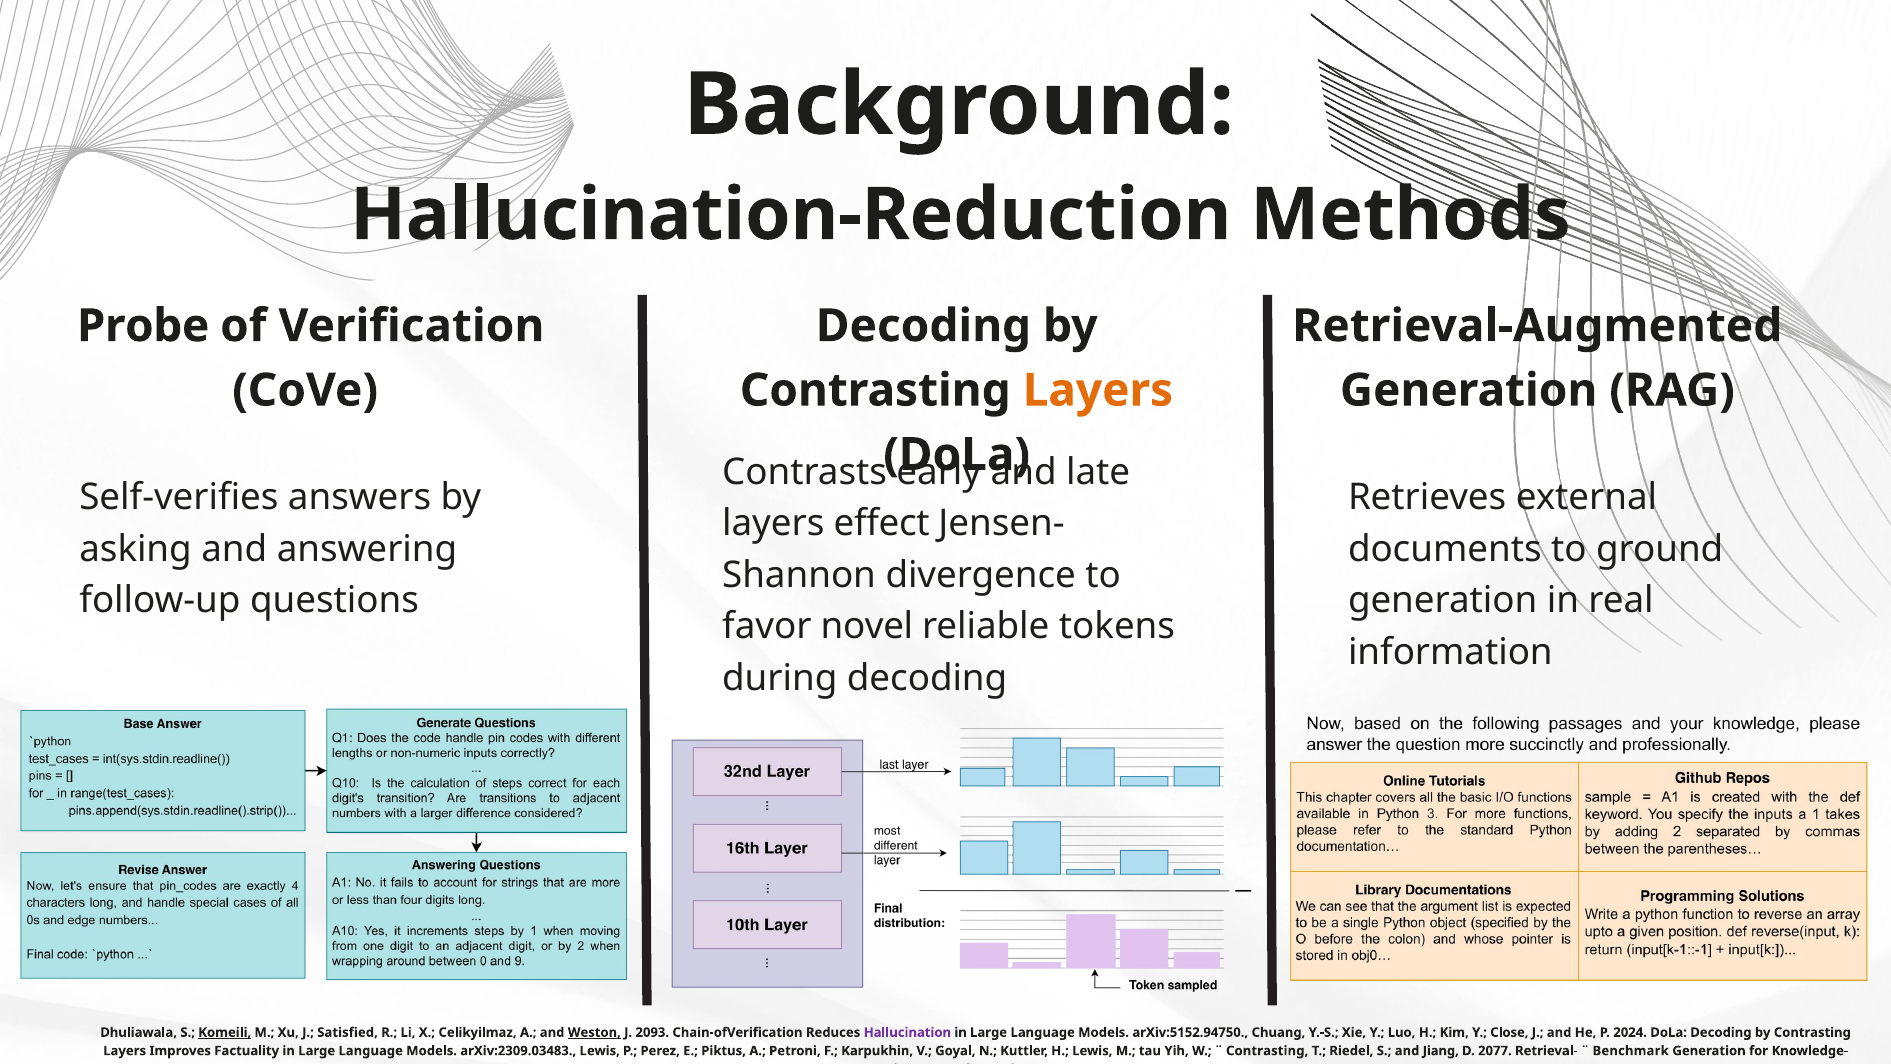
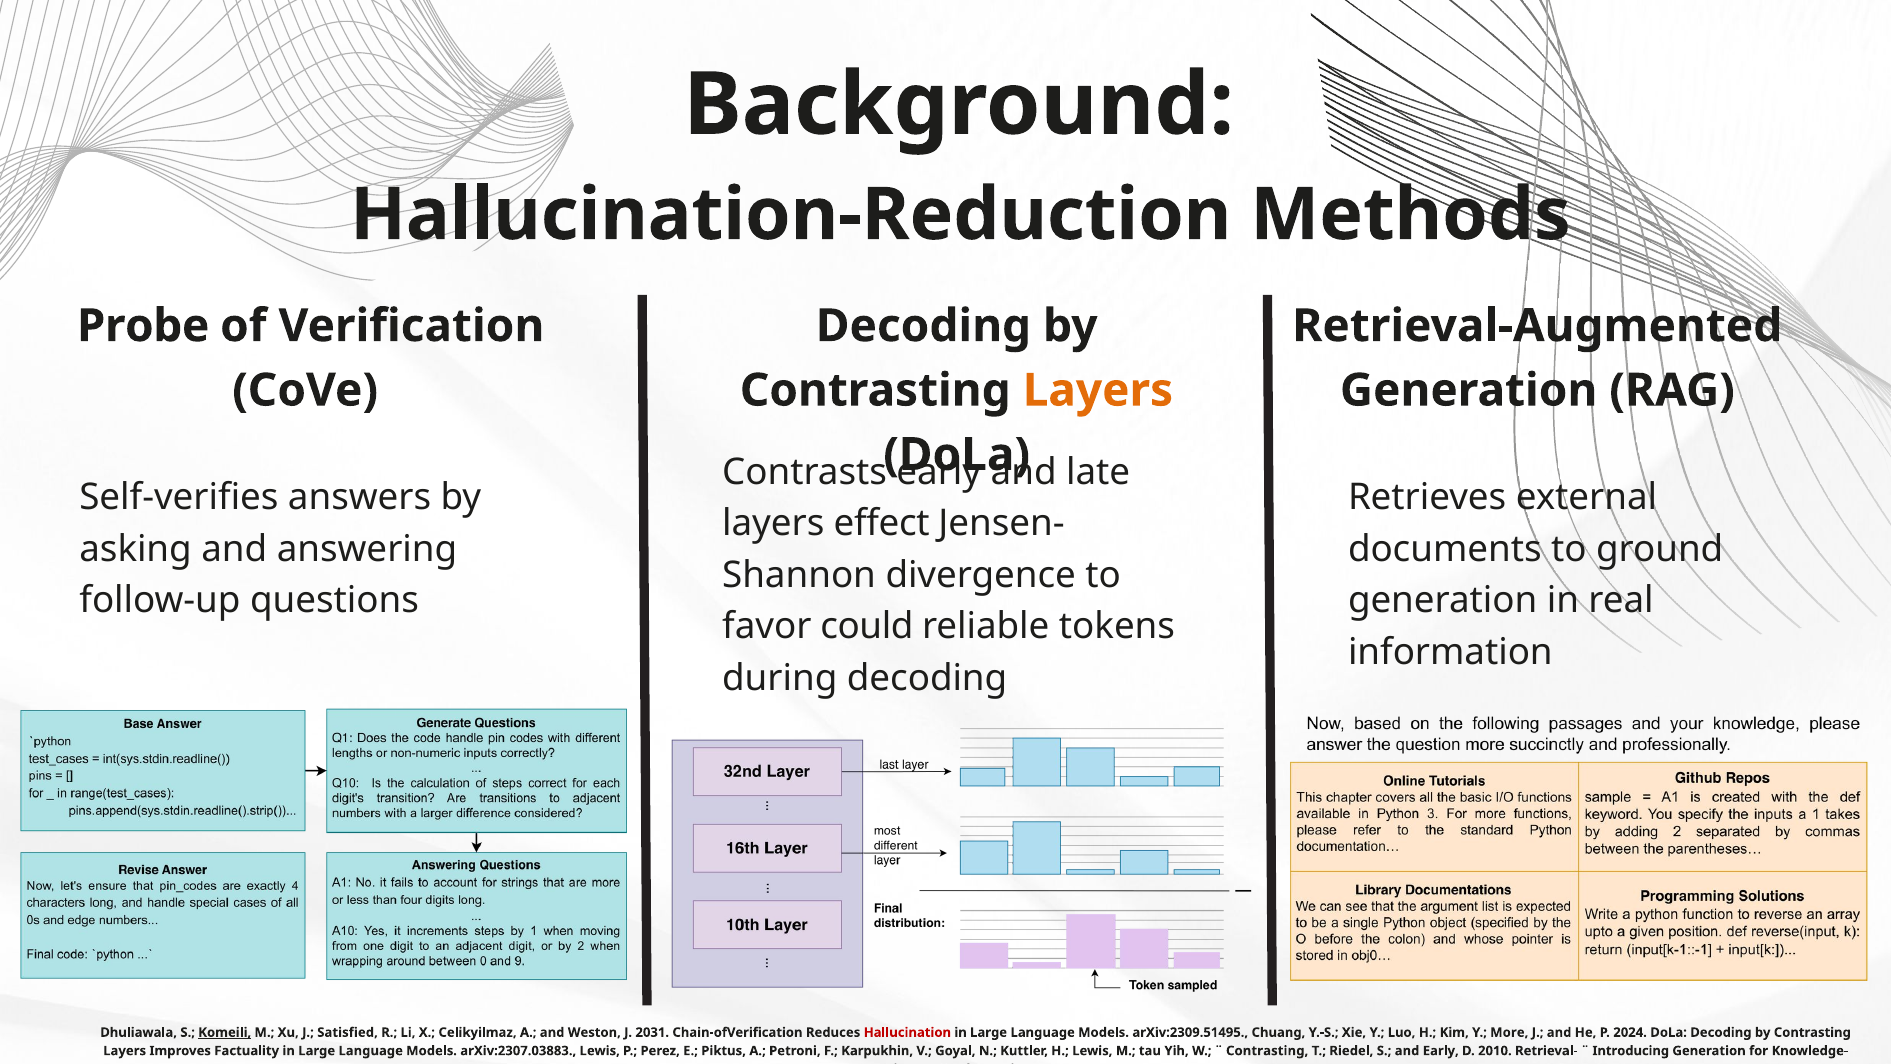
novel: novel -> could
Weston underline: present -> none
2093: 2093 -> 2031
Hallucination colour: purple -> red
arXiv:5152.94750: arXiv:5152.94750 -> arXiv:2309.51495
Close: Close -> More
arXiv:2309.03483: arXiv:2309.03483 -> arXiv:2307.03883
and Jiang: Jiang -> Early
2077: 2077 -> 2010
Benchmark: Benchmark -> Introducing
